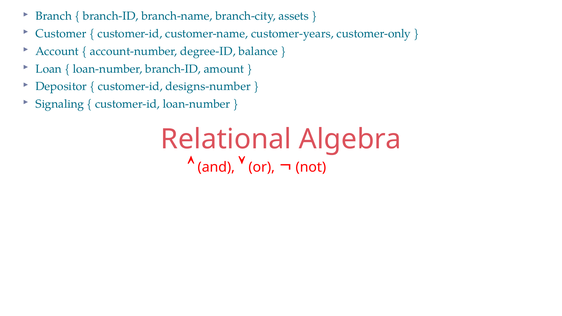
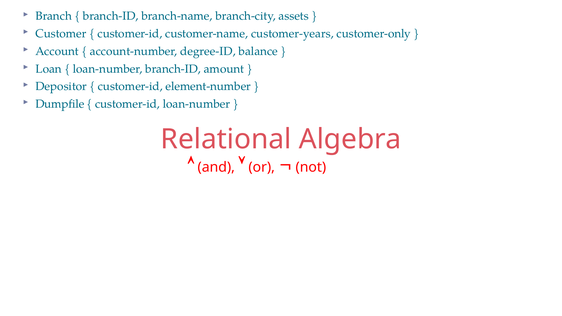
designs-number: designs-number -> element-number
Signaling: Signaling -> Dumpfile
